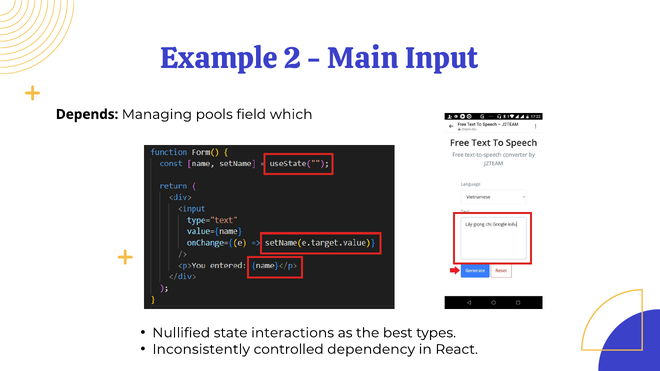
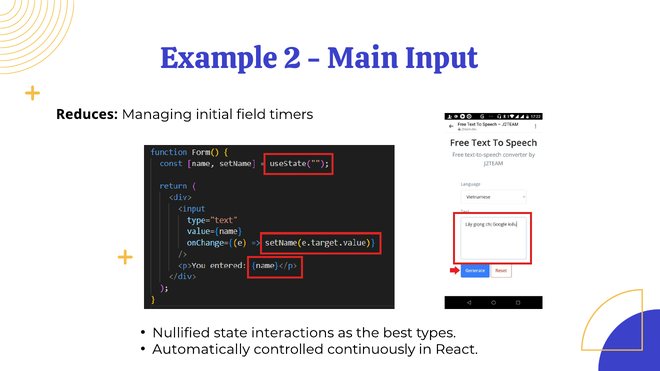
Depends: Depends -> Reduces
pools: pools -> initial
which: which -> timers
Inconsistently: Inconsistently -> Automatically
dependency: dependency -> continuously
